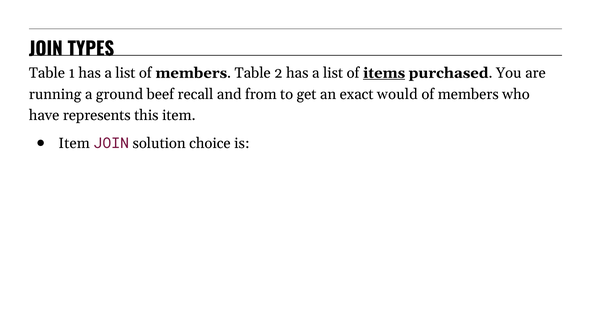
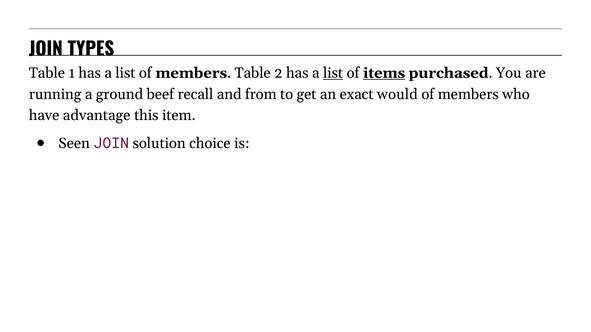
list at (333, 73) underline: none -> present
represents: represents -> advantage
Item at (74, 143): Item -> Seen
